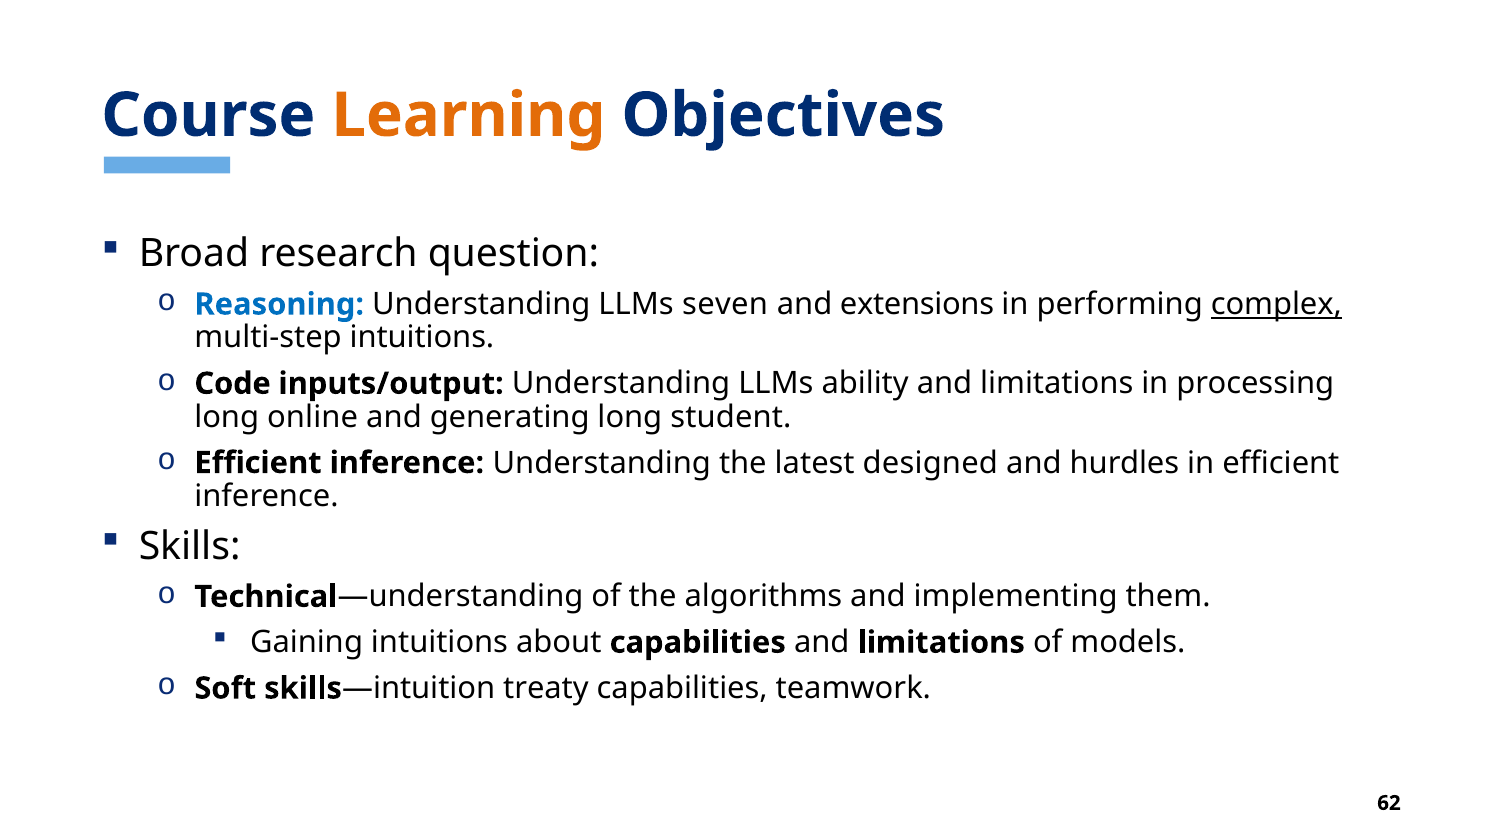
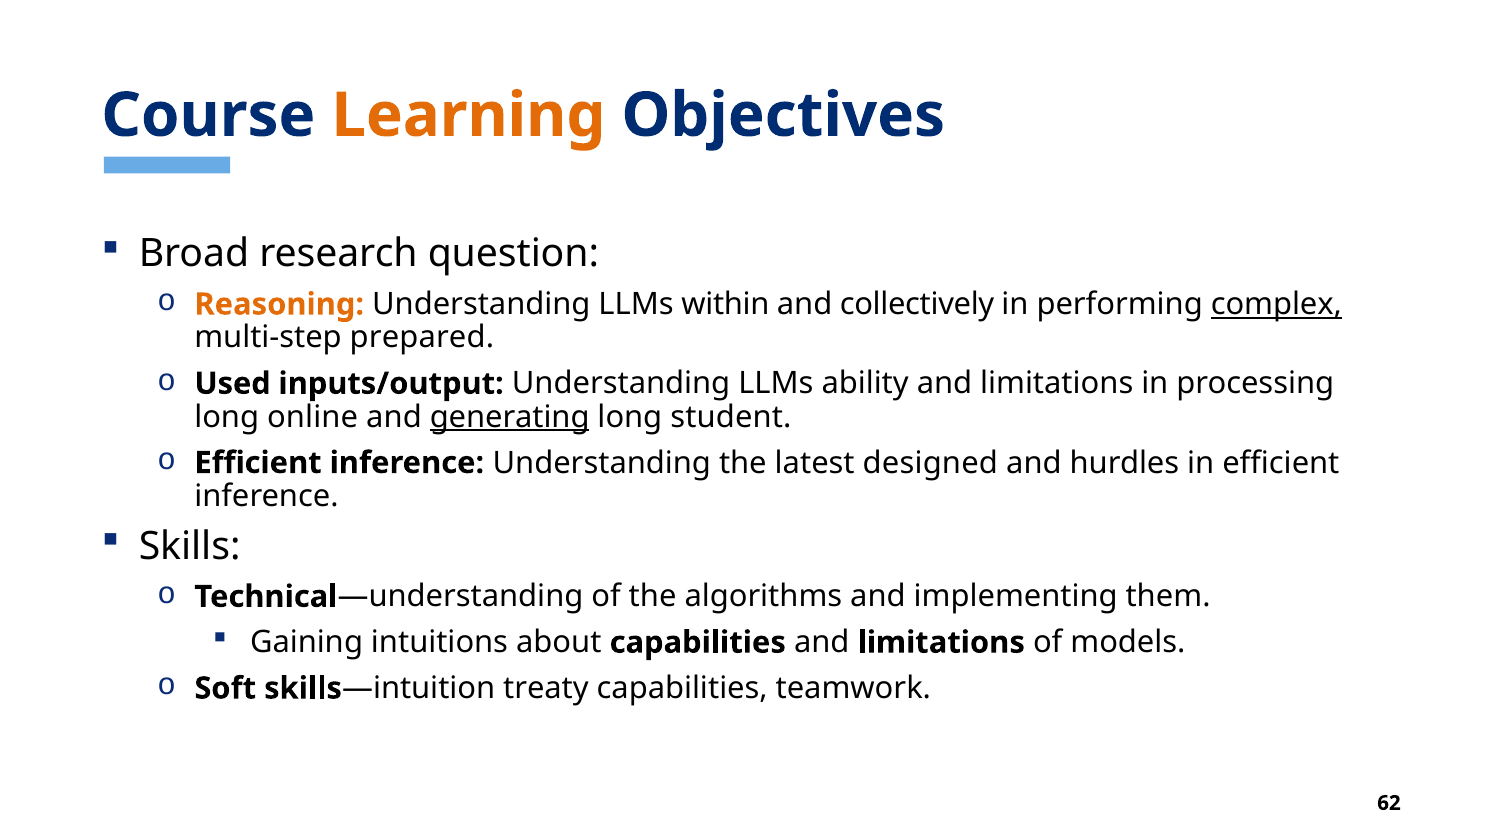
Reasoning colour: blue -> orange
seven: seven -> within
extensions: extensions -> collectively
multi-step intuitions: intuitions -> prepared
Code: Code -> Used
generating underline: none -> present
